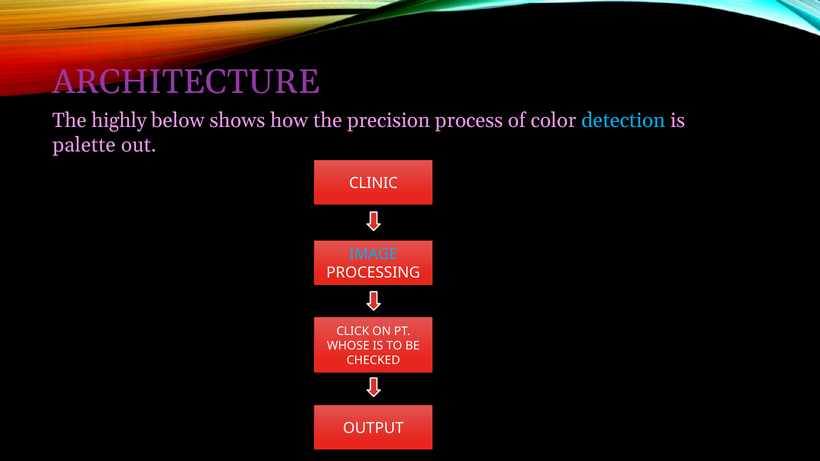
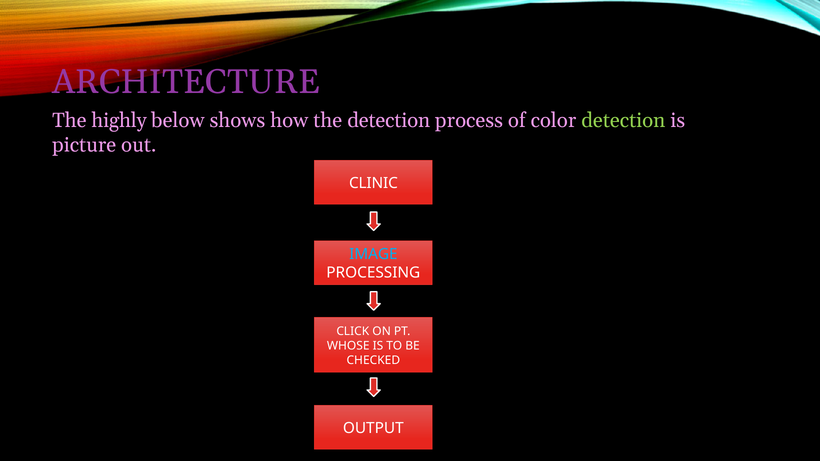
the precision: precision -> detection
detection at (623, 121) colour: light blue -> light green
palette: palette -> picture
